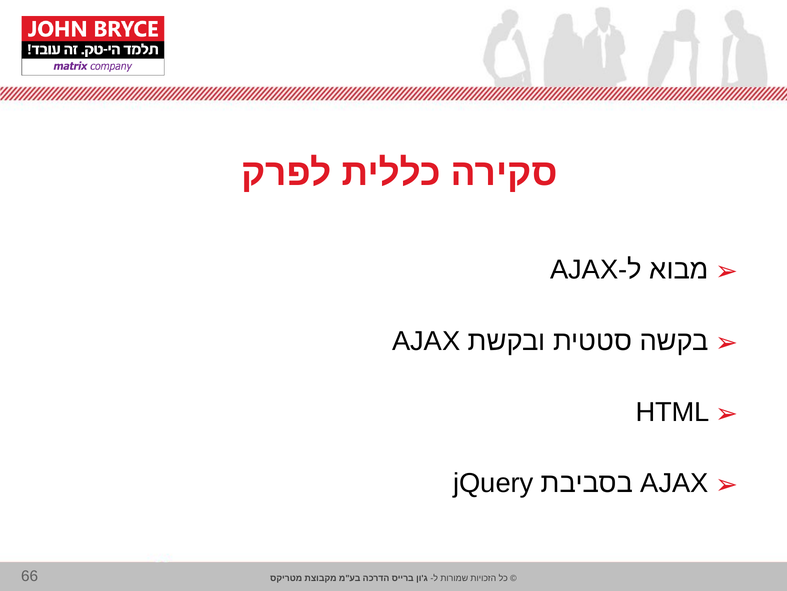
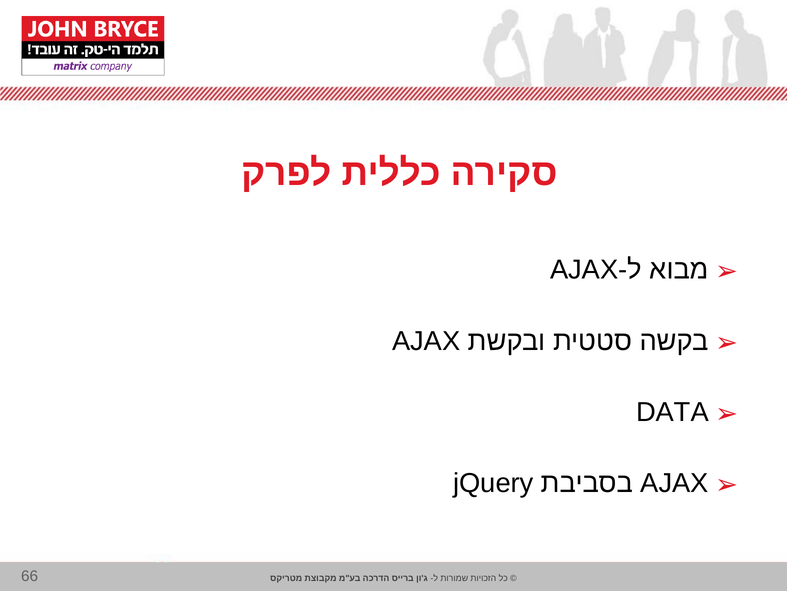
HTML: HTML -> DATA
